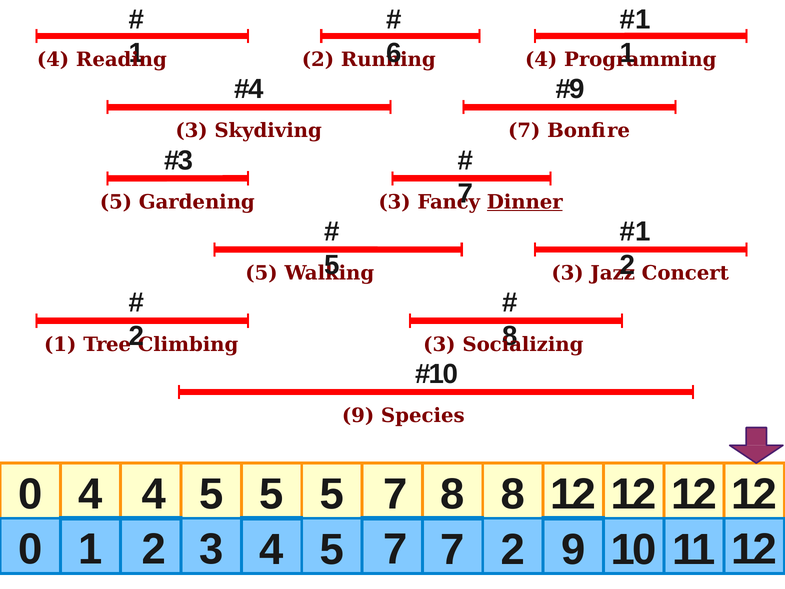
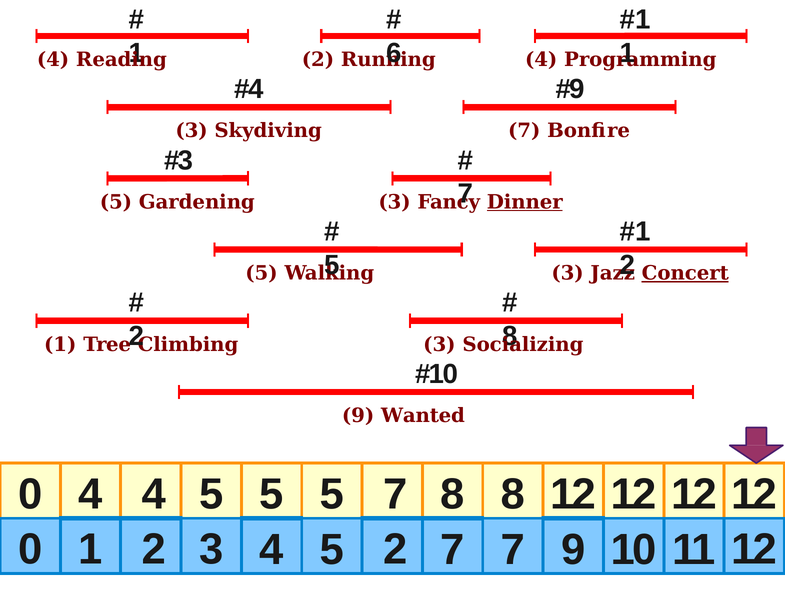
Concert underline: none -> present
Species: Species -> Wanted
4 5 7: 7 -> 2
7 2: 2 -> 7
